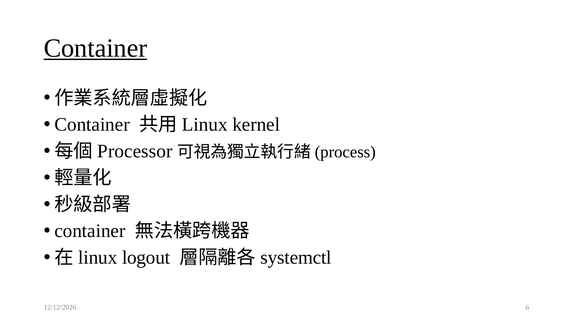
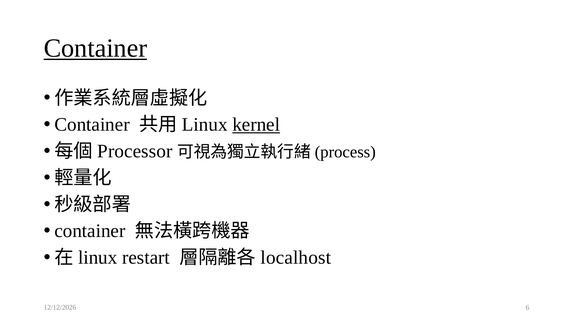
kernel underline: none -> present
logout: logout -> restart
systemctl: systemctl -> localhost
